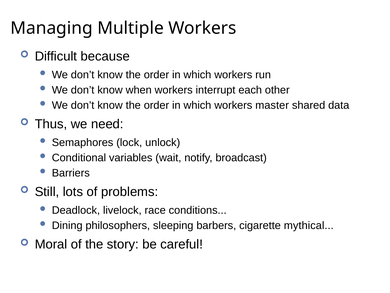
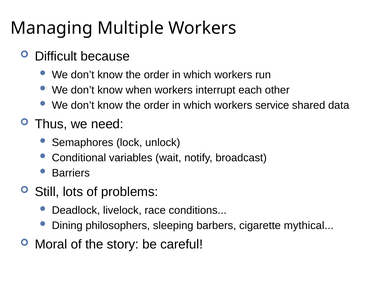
master: master -> service
